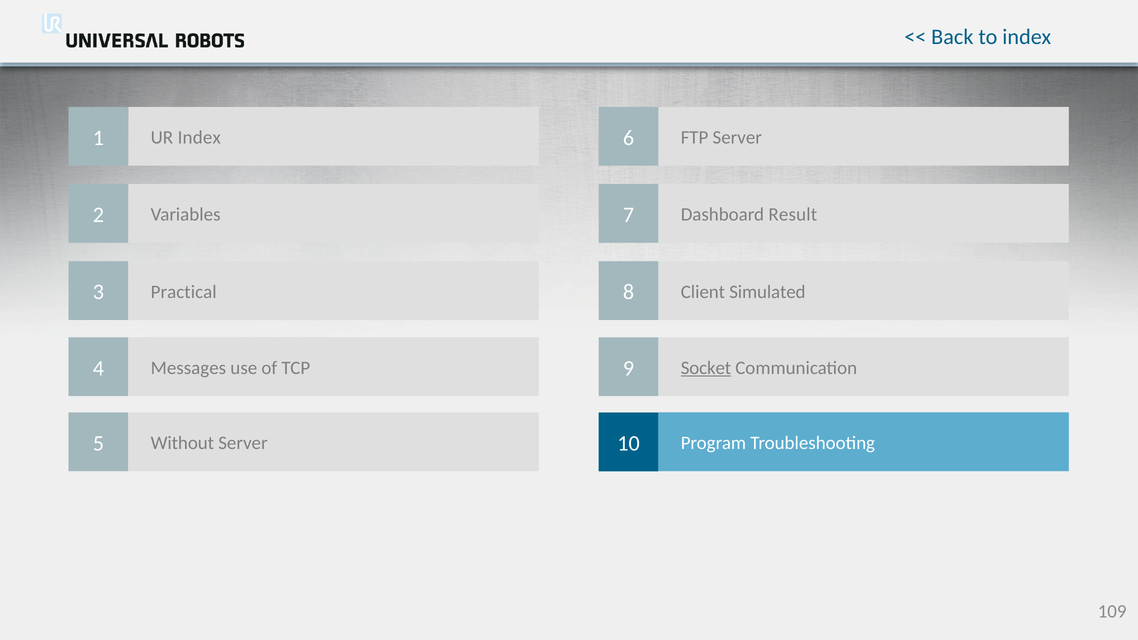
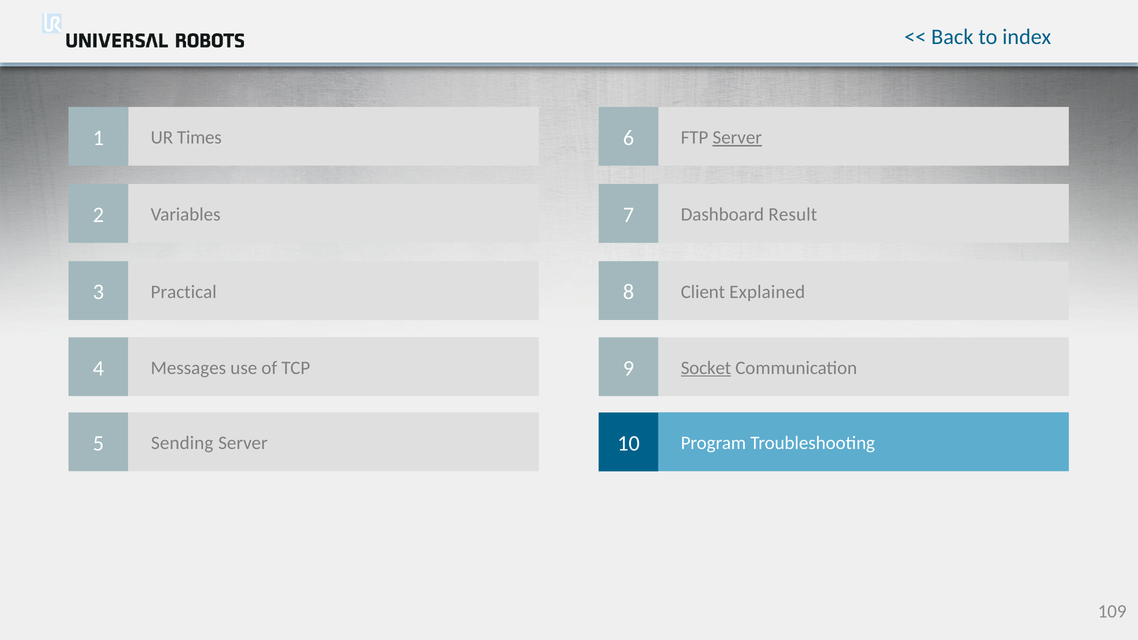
UR Index: Index -> Times
Server at (737, 138) underline: none -> present
Simulated: Simulated -> Explained
Without: Without -> Sending
